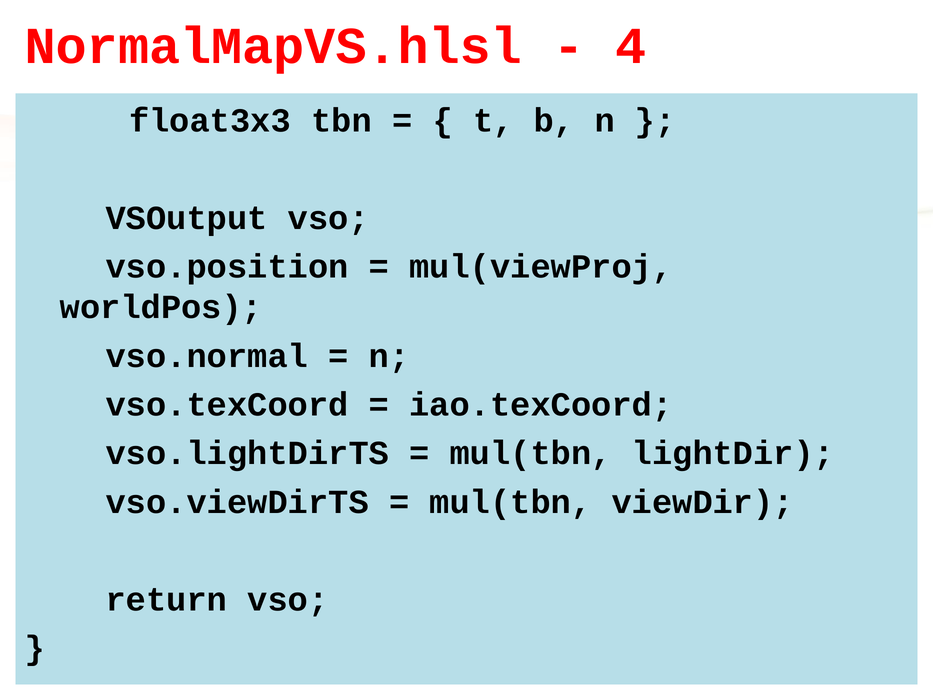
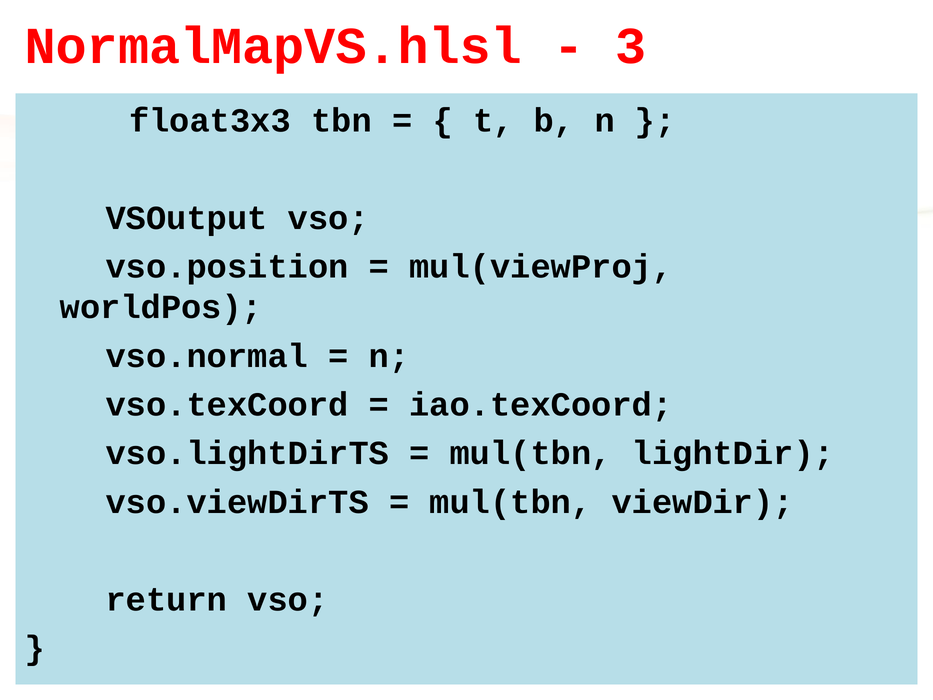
4: 4 -> 3
